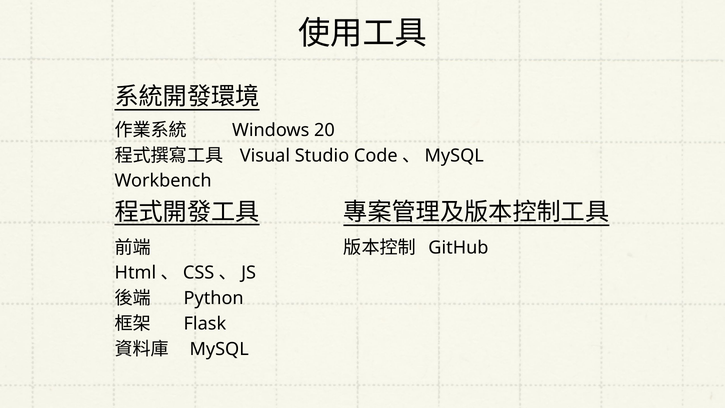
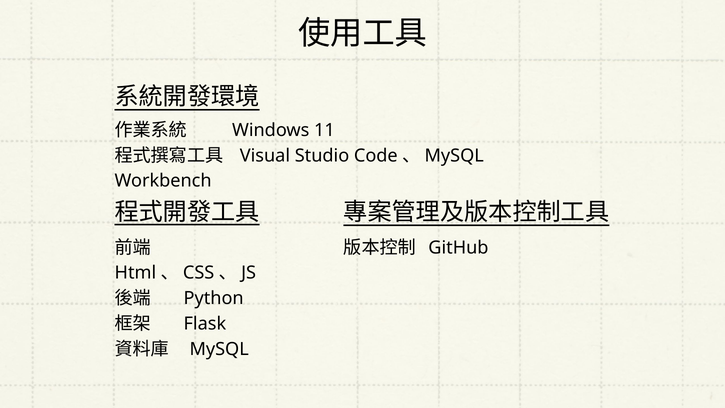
20: 20 -> 11
